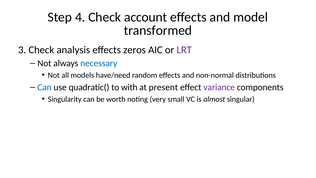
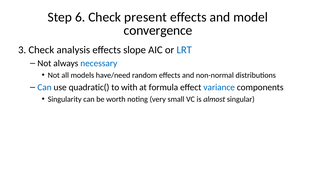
4: 4 -> 6
account: account -> present
transformed: transformed -> convergence
zeros: zeros -> slope
LRT colour: purple -> blue
present: present -> formula
variance colour: purple -> blue
